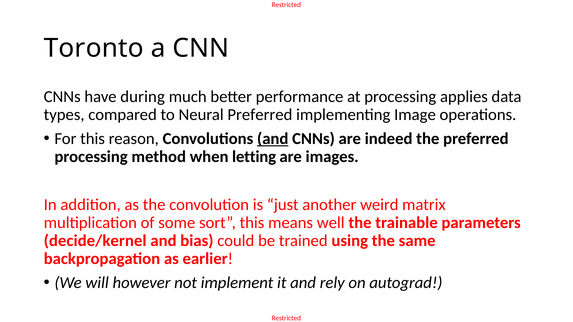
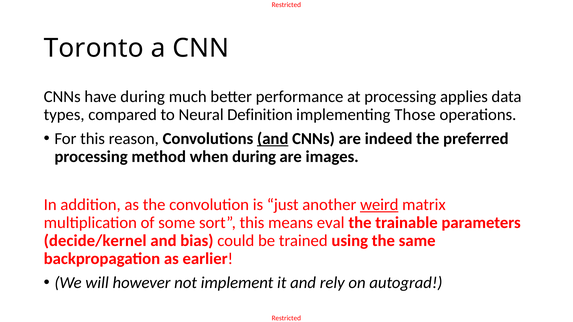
Neural Preferred: Preferred -> Definition
Image: Image -> Those
when letting: letting -> during
weird underline: none -> present
well: well -> eval
